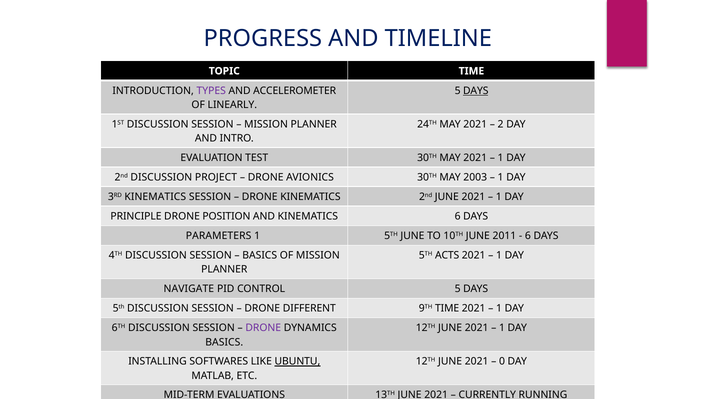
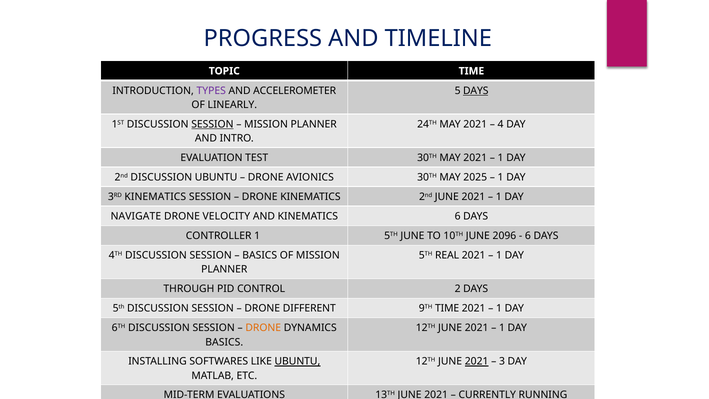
SESSION at (212, 124) underline: none -> present
2: 2 -> 4
DISCUSSION PROJECT: PROJECT -> UBUNTU
2003: 2003 -> 2025
PRINCIPLE: PRINCIPLE -> NAVIGATE
POSITION: POSITION -> VELOCITY
PARAMETERS: PARAMETERS -> CONTROLLER
2011: 2011 -> 2096
ACTS: ACTS -> REAL
NAVIGATE: NAVIGATE -> THROUGH
CONTROL 5: 5 -> 2
DRONE at (263, 328) colour: purple -> orange
2021 at (477, 361) underline: none -> present
0: 0 -> 3
